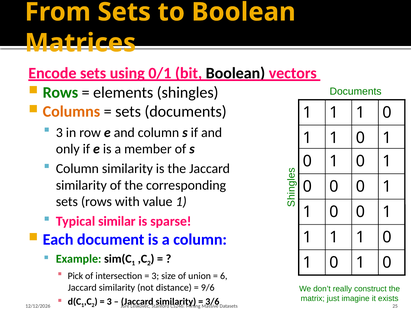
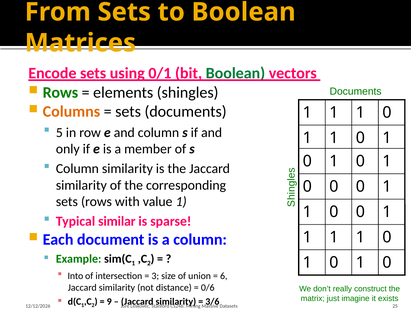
Boolean at (235, 73) colour: black -> green
3 at (59, 132): 3 -> 5
Pick: Pick -> Into
9/6: 9/6 -> 0/6
3 at (109, 301): 3 -> 9
